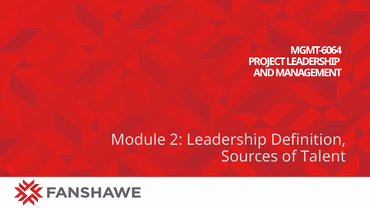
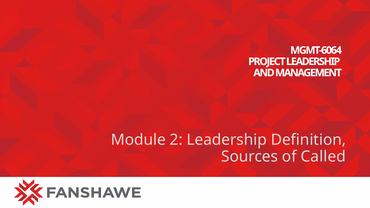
Talent: Talent -> Called
